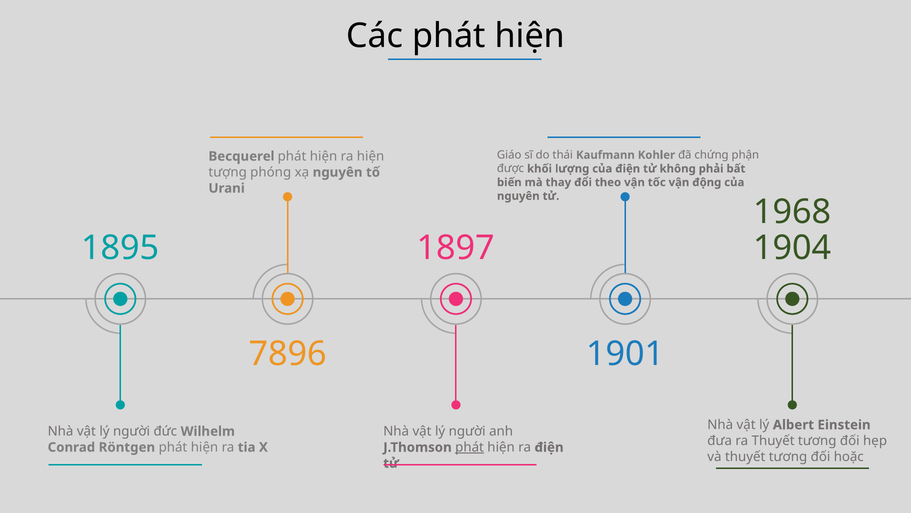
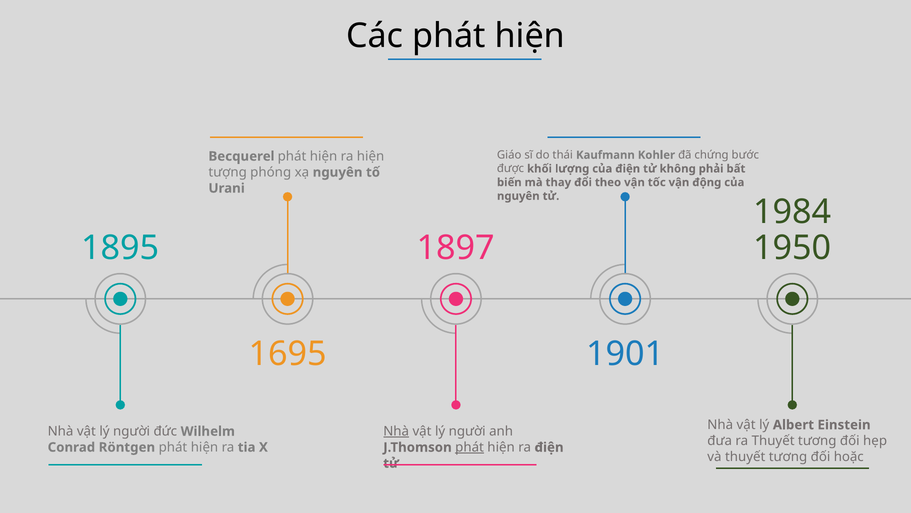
phận: phận -> bước
1968: 1968 -> 1984
1904: 1904 -> 1950
7896: 7896 -> 1695
Nhà at (396, 431) underline: none -> present
